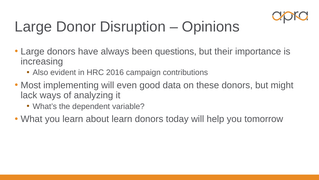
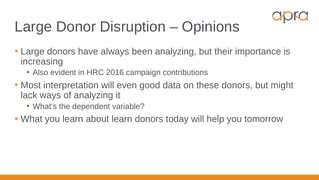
been questions: questions -> analyzing
implementing: implementing -> interpretation
